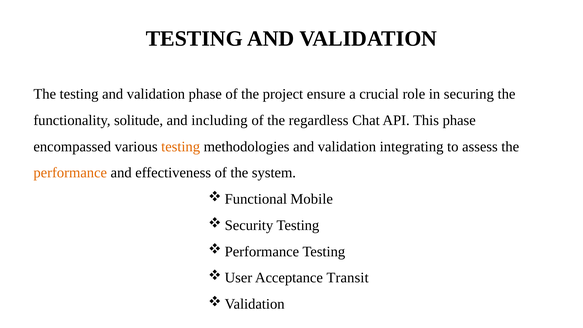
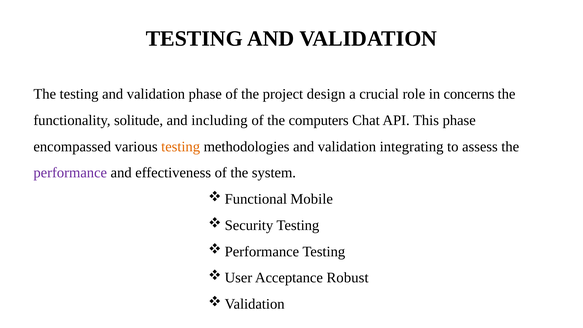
ensure: ensure -> design
securing: securing -> concerns
regardless: regardless -> computers
performance colour: orange -> purple
Transit: Transit -> Robust
